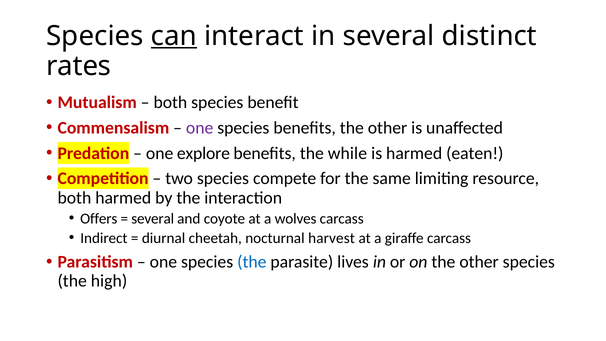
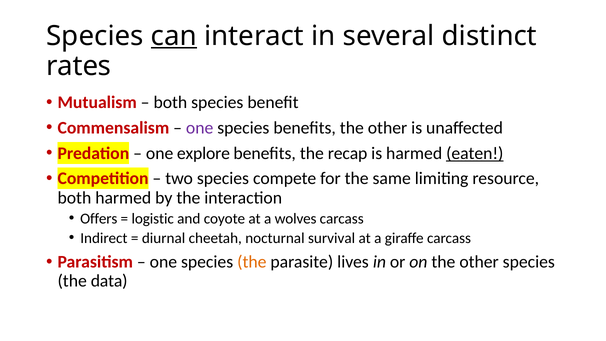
while: while -> recap
eaten underline: none -> present
several at (153, 218): several -> logistic
harvest: harvest -> survival
the at (252, 262) colour: blue -> orange
high: high -> data
